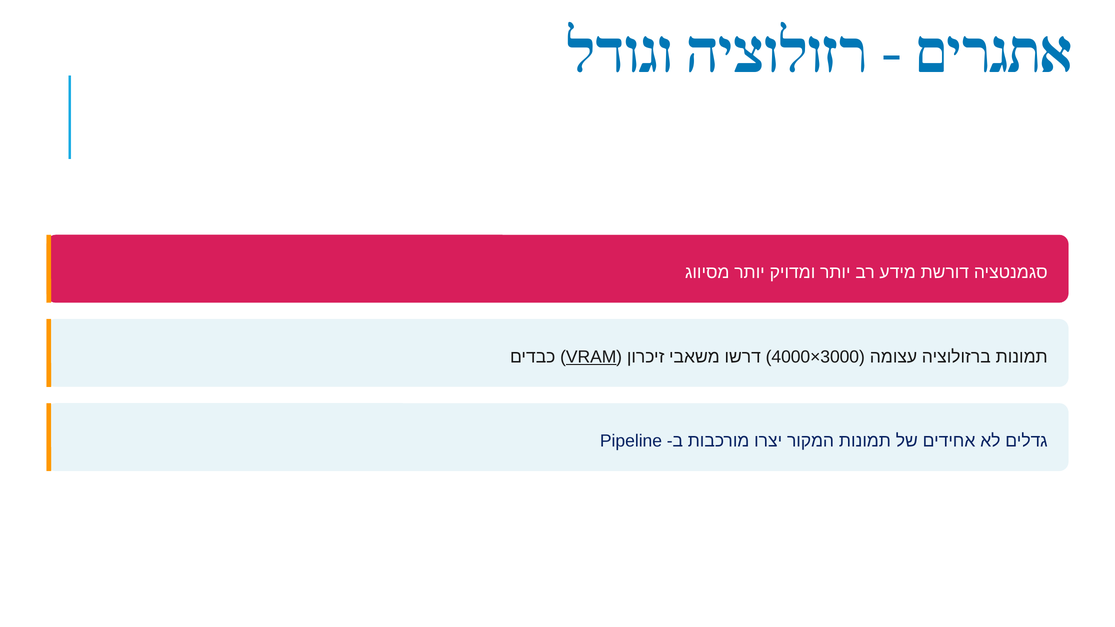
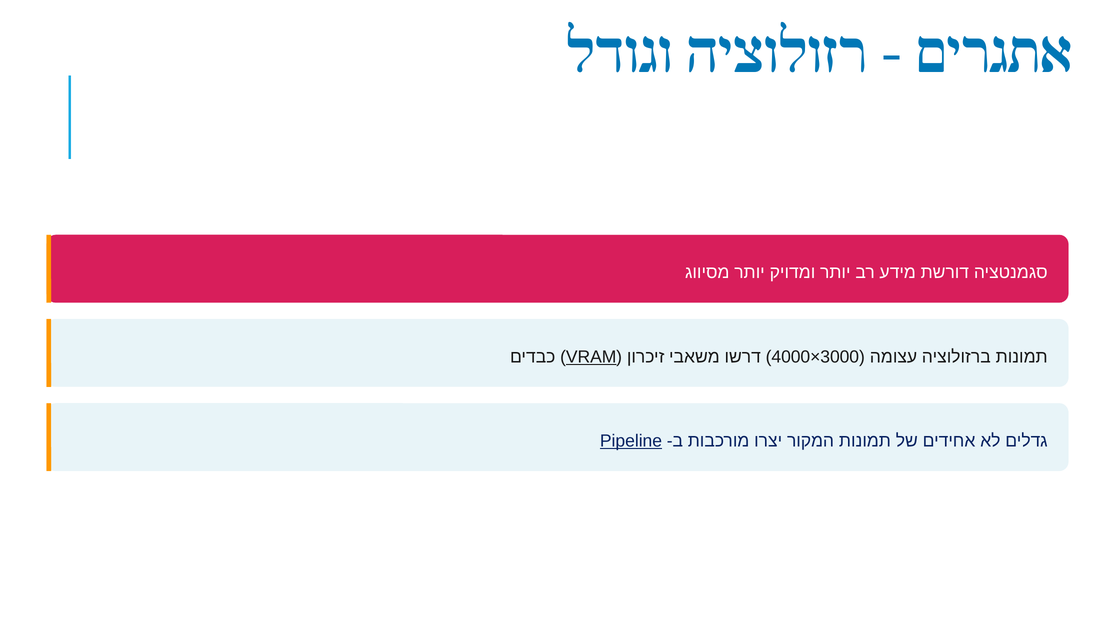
Pipeline underline: none -> present
